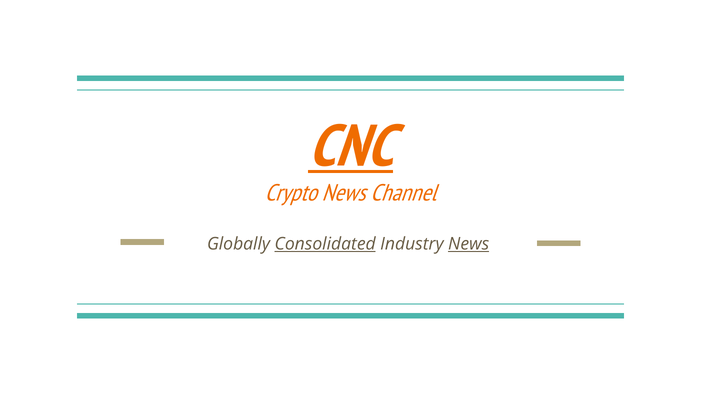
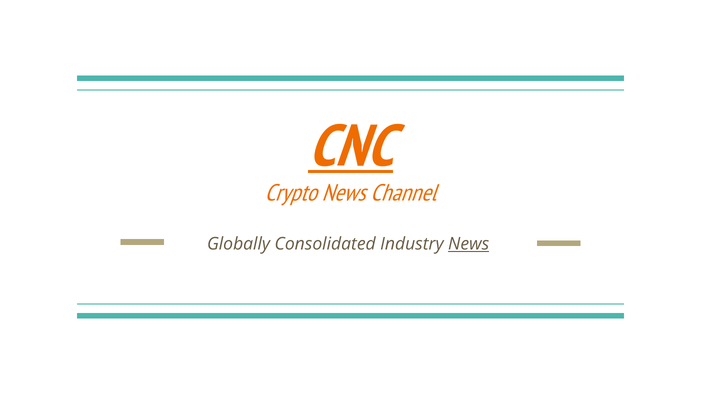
Consolidated underline: present -> none
